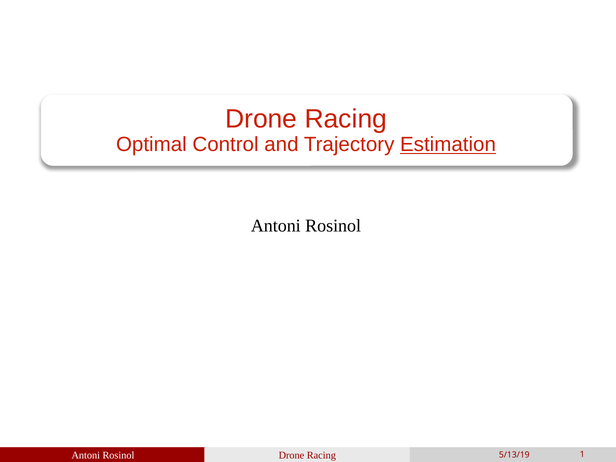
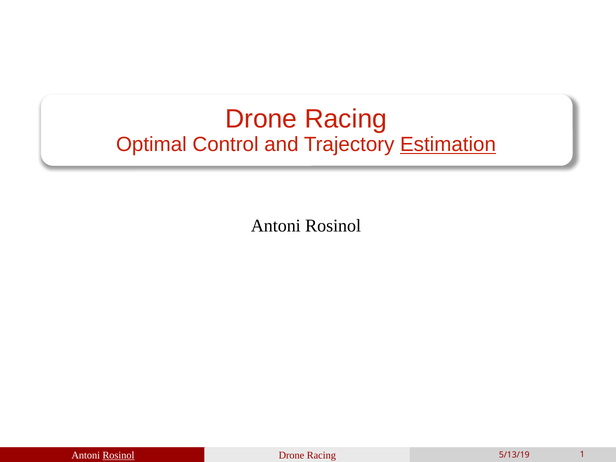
Rosinol at (118, 455) underline: none -> present
